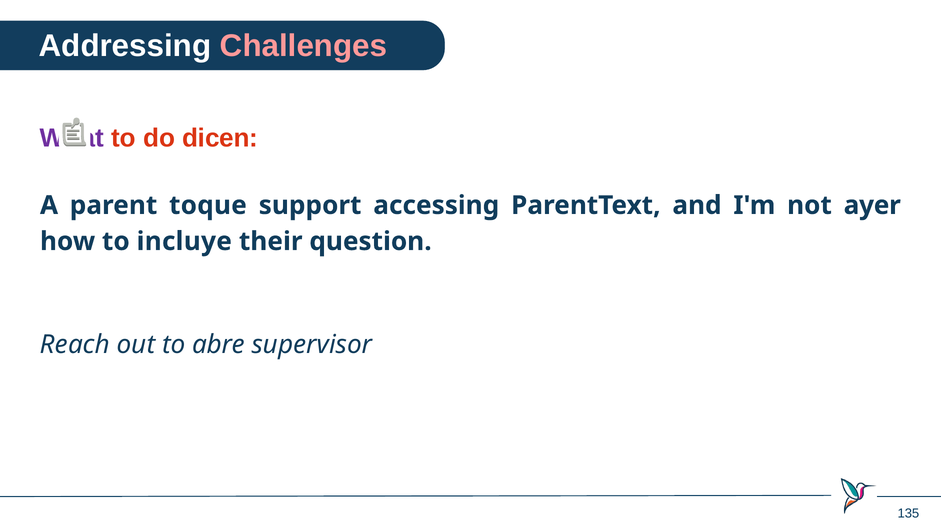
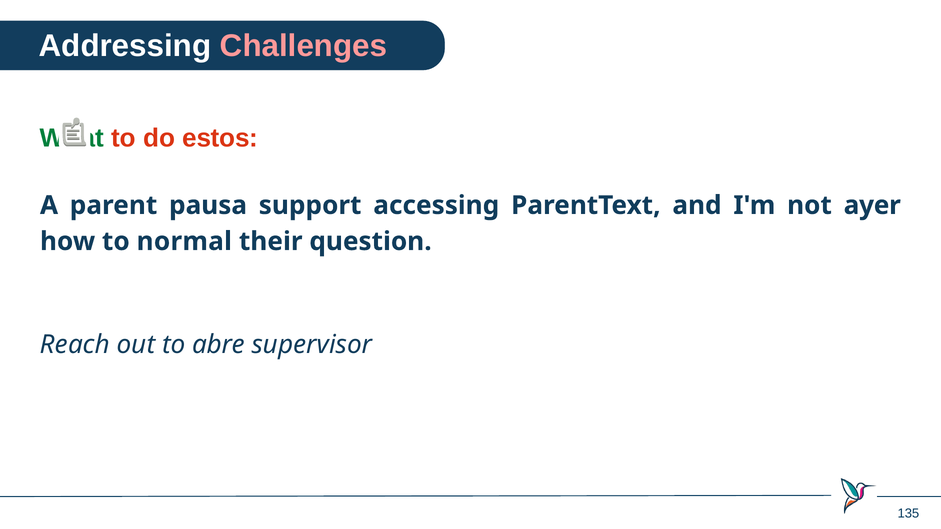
What colour: purple -> green
dicen: dicen -> estos
toque: toque -> pausa
incluye: incluye -> normal
